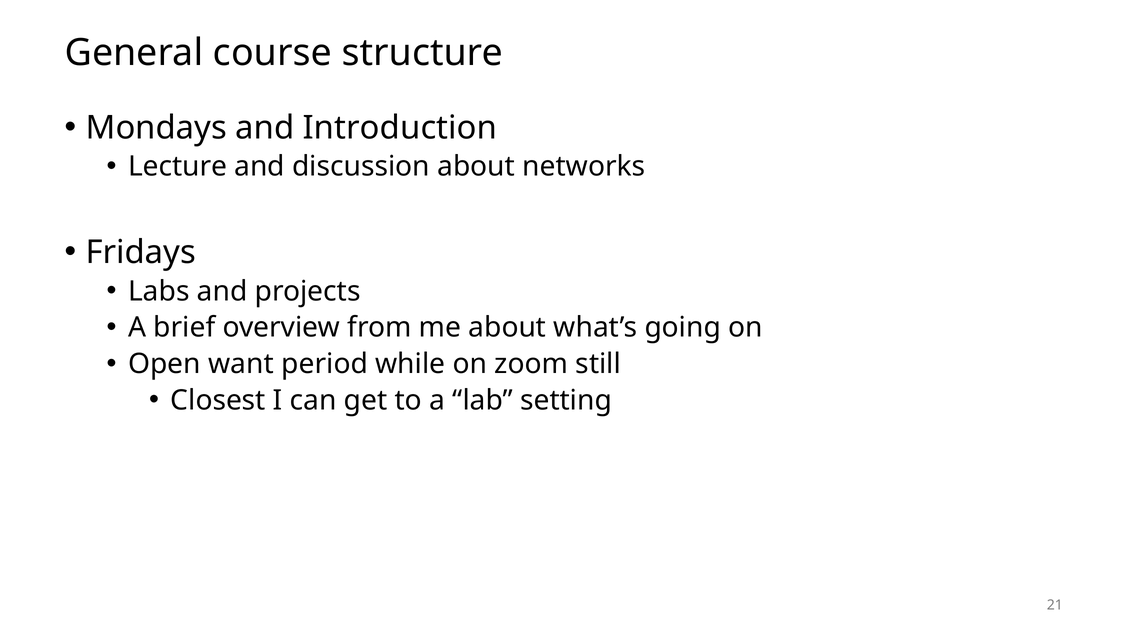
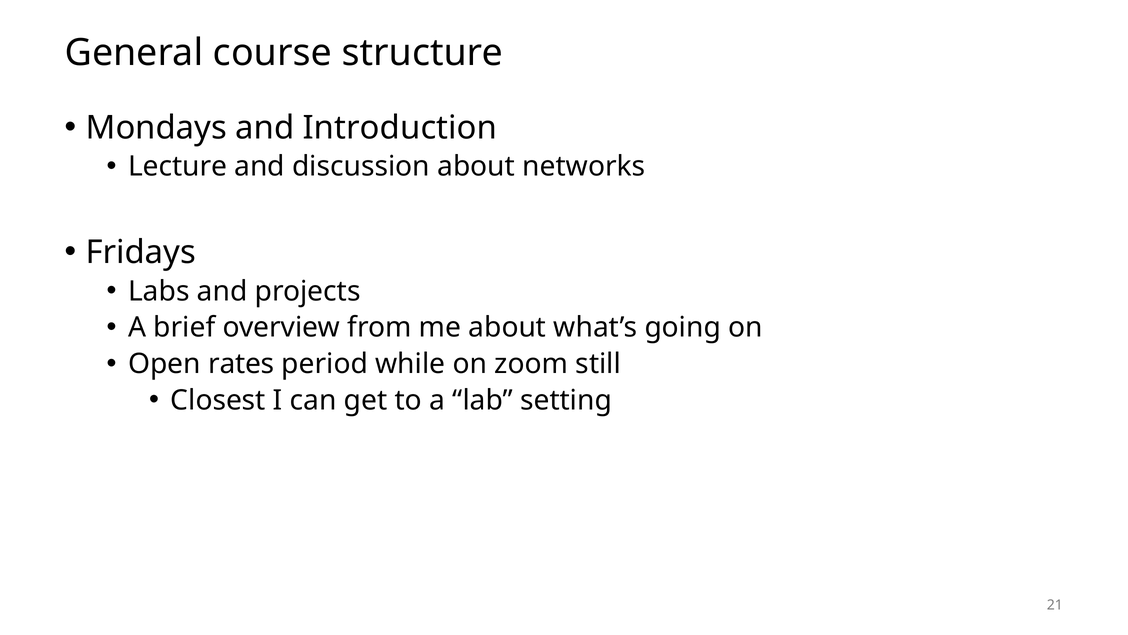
want: want -> rates
